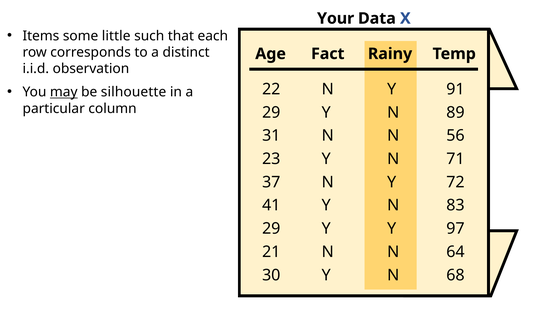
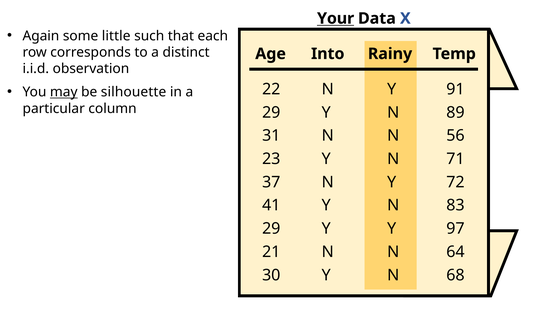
Your underline: none -> present
Items: Items -> Again
Fact: Fact -> Into
